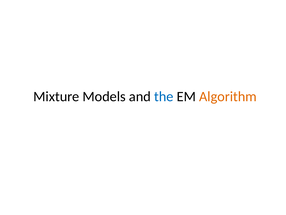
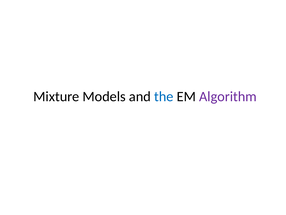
Algorithm colour: orange -> purple
